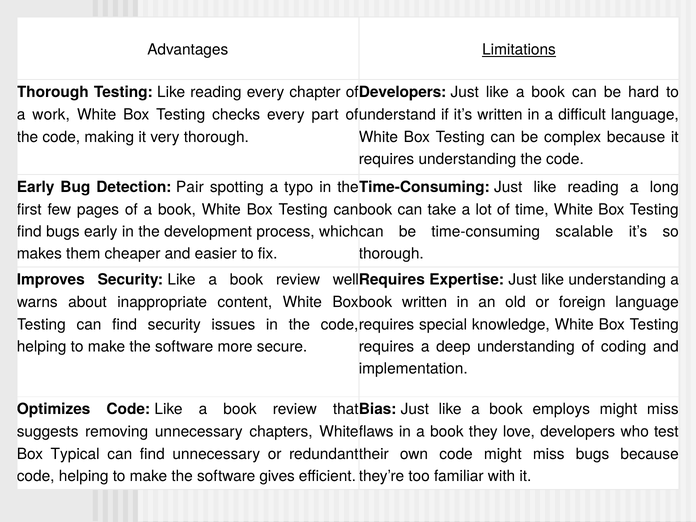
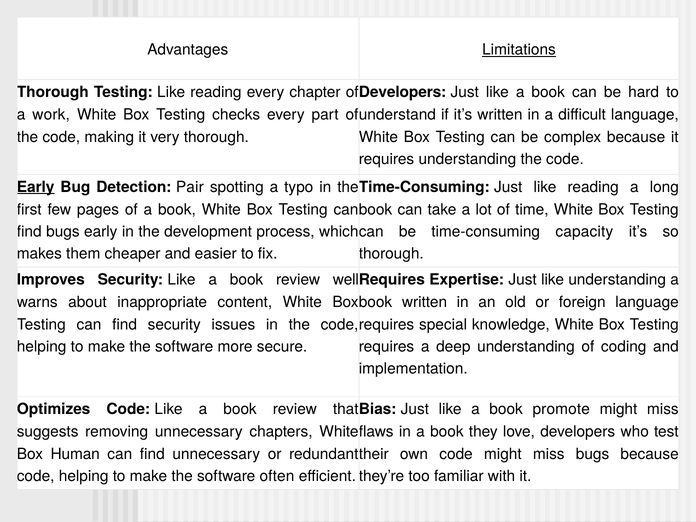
Early at (36, 187) underline: none -> present
scalable: scalable -> capacity
employs: employs -> promote
Typical: Typical -> Human
gives: gives -> often
